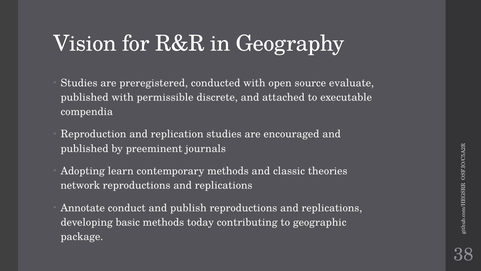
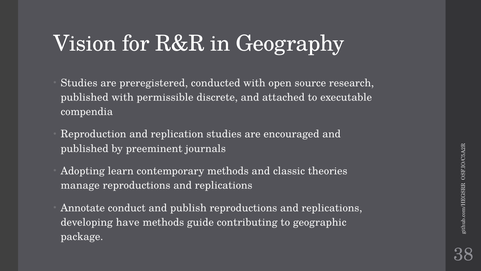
evaluate: evaluate -> research
network: network -> manage
basic: basic -> have
today: today -> guide
